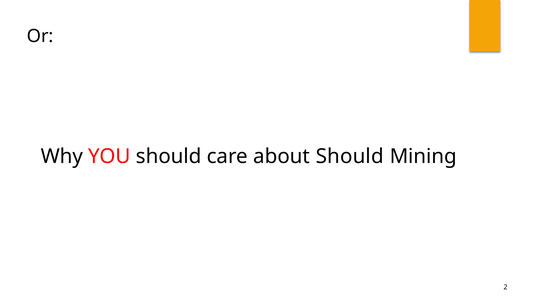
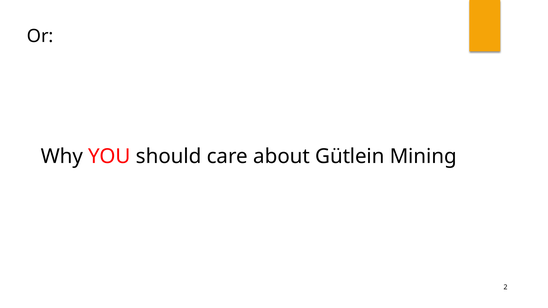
about Should: Should -> Gütlein
